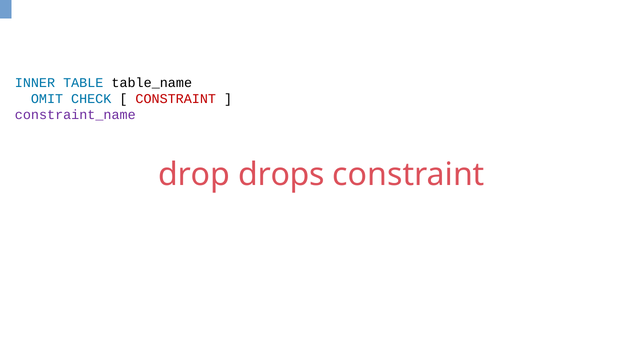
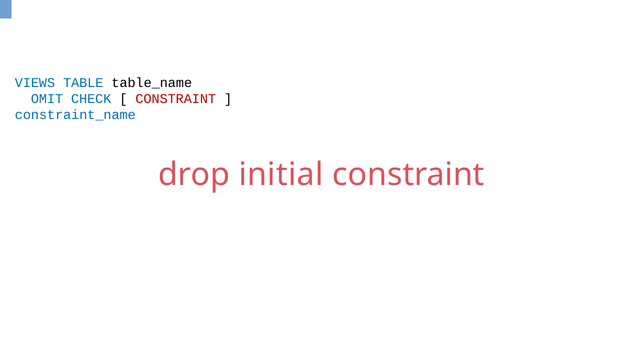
INNER: INNER -> VIEWS
constraint_name colour: purple -> blue
drops: drops -> initial
